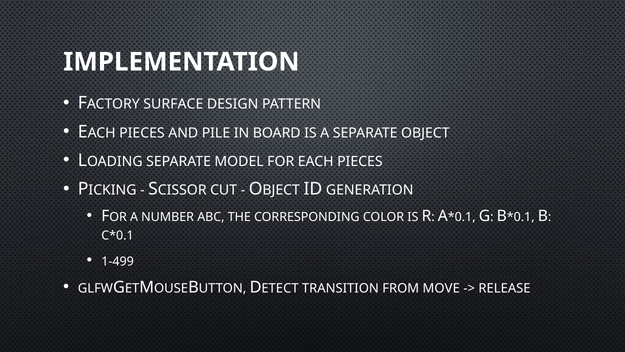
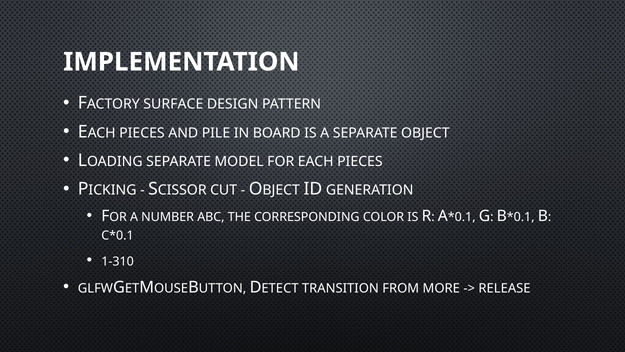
1-499: 1-499 -> 1-310
MOVE: MOVE -> MORE
